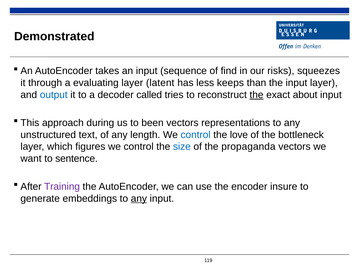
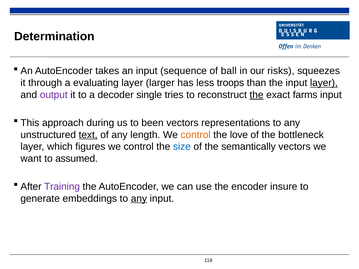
Demonstrated: Demonstrated -> Determination
find: find -> ball
latent: latent -> larger
keeps: keeps -> troops
layer at (324, 83) underline: none -> present
output colour: blue -> purple
called: called -> single
about: about -> farms
text underline: none -> present
control at (196, 135) colour: blue -> orange
propaganda: propaganda -> semantically
sentence: sentence -> assumed
